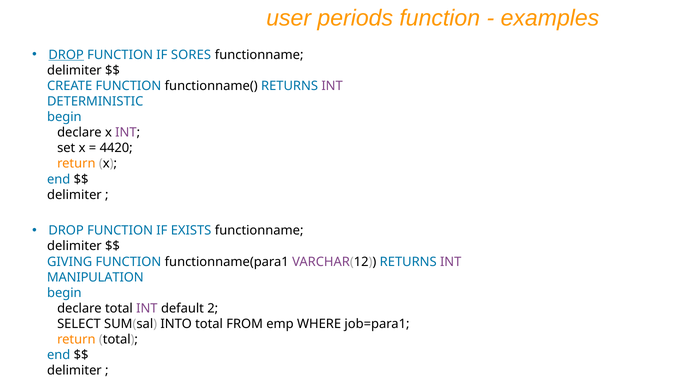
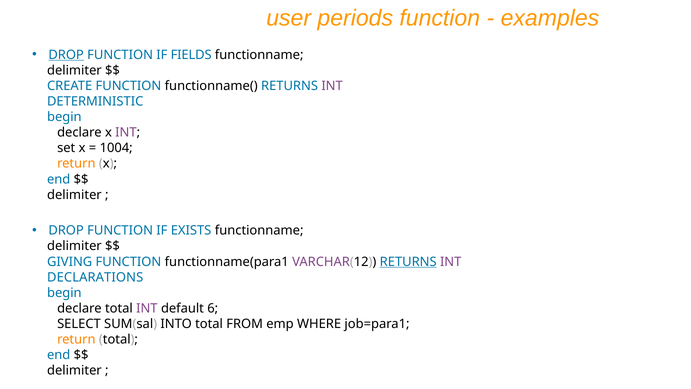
SORES: SORES -> FIELDS
4420: 4420 -> 1004
RETURNS at (408, 262) underline: none -> present
MANIPULATION: MANIPULATION -> DECLARATIONS
2: 2 -> 6
